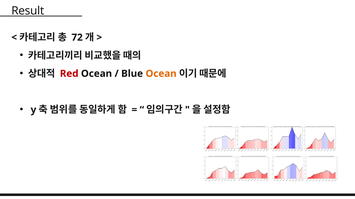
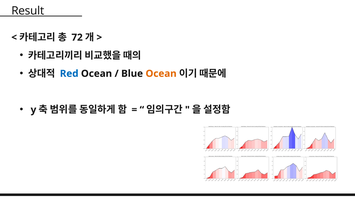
Red colour: red -> blue
